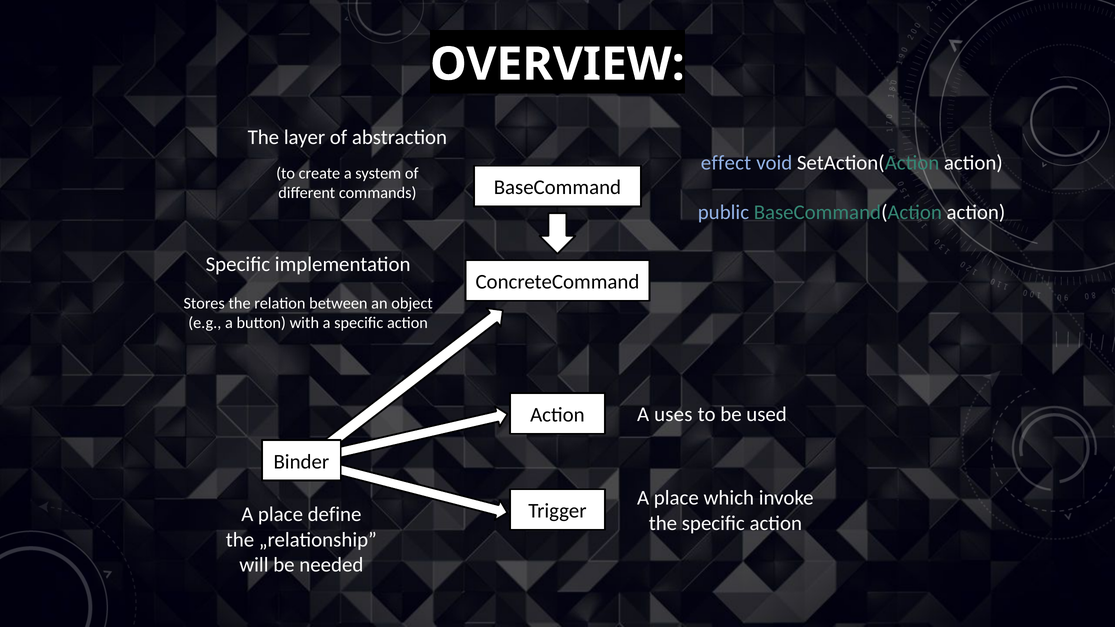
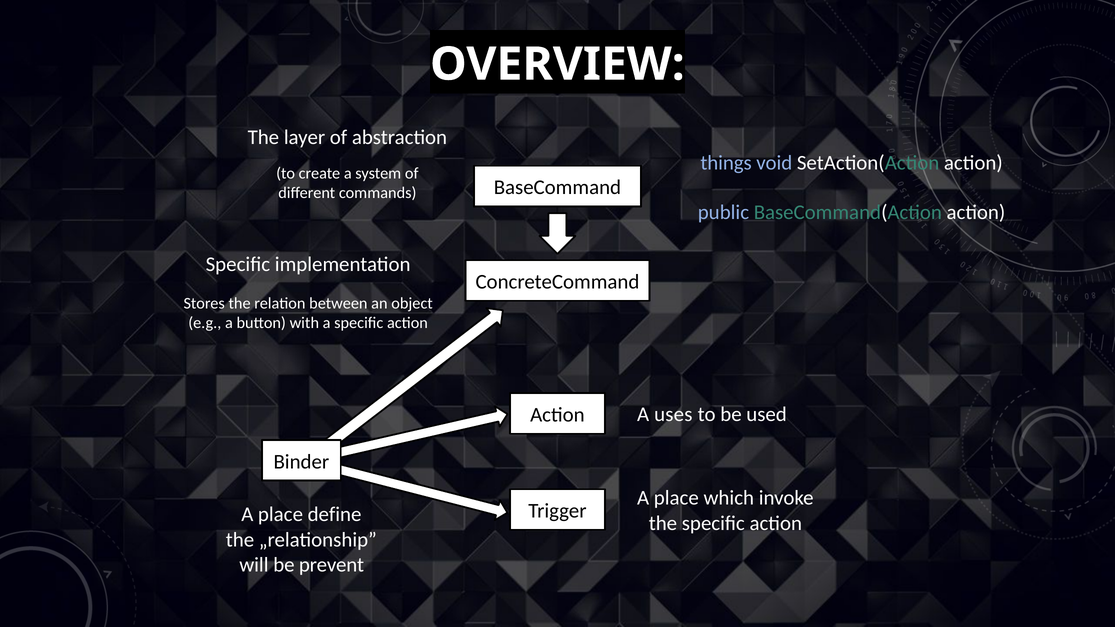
effect: effect -> things
needed: needed -> prevent
